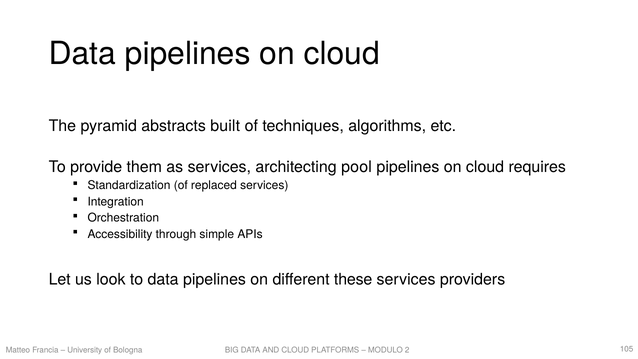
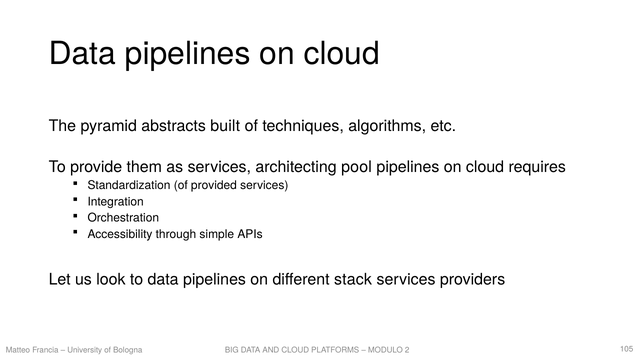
replaced: replaced -> provided
these: these -> stack
